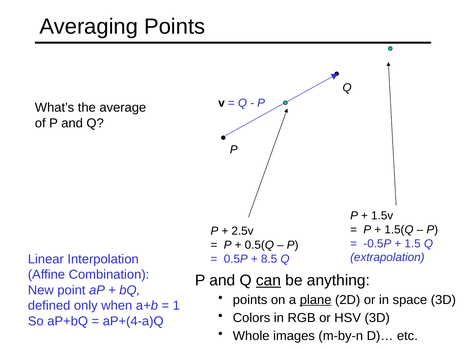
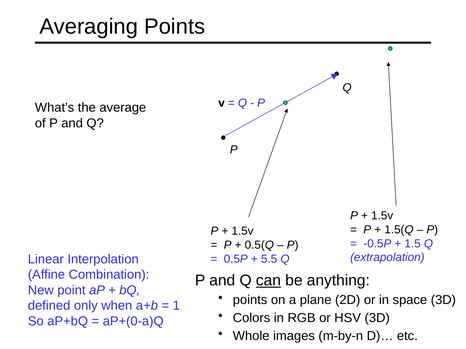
2.5v at (243, 231): 2.5v -> 1.5v
8.5: 8.5 -> 5.5
plane underline: present -> none
aP+(4-a)Q: aP+(4-a)Q -> aP+(0-a)Q
